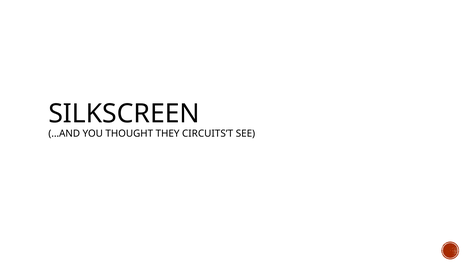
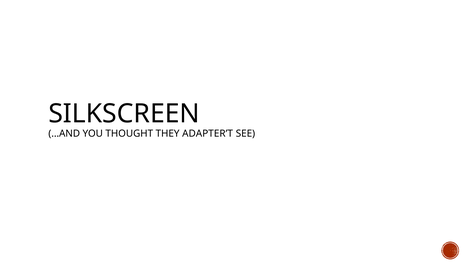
CIRCUITS’T: CIRCUITS’T -> ADAPTER’T
